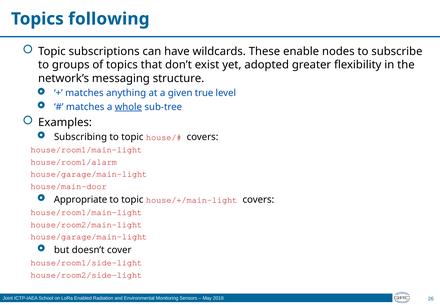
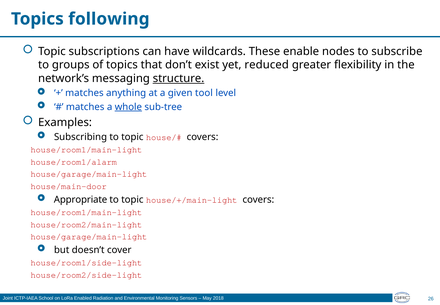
adopted: adopted -> reduced
structure underline: none -> present
true: true -> tool
